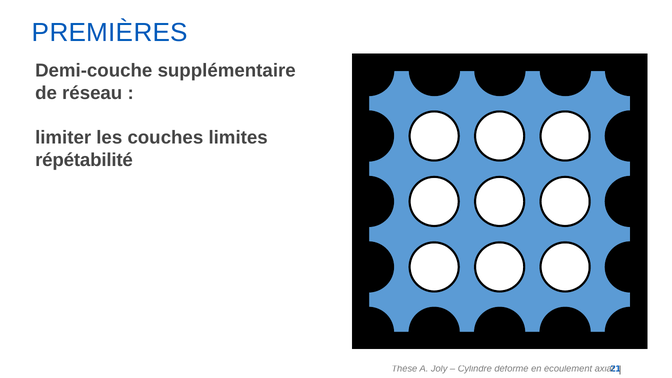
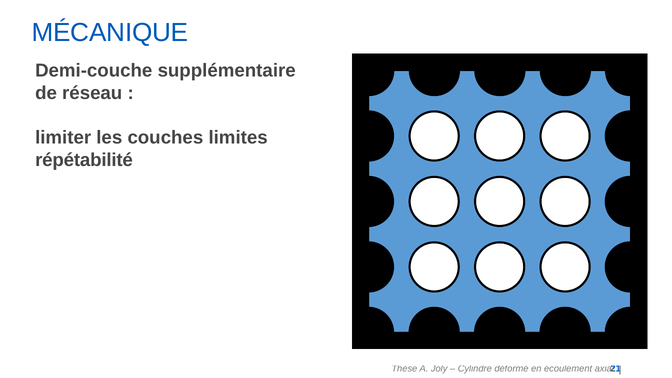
PREMIÈRES: PREMIÈRES -> MÉCANIQUE
